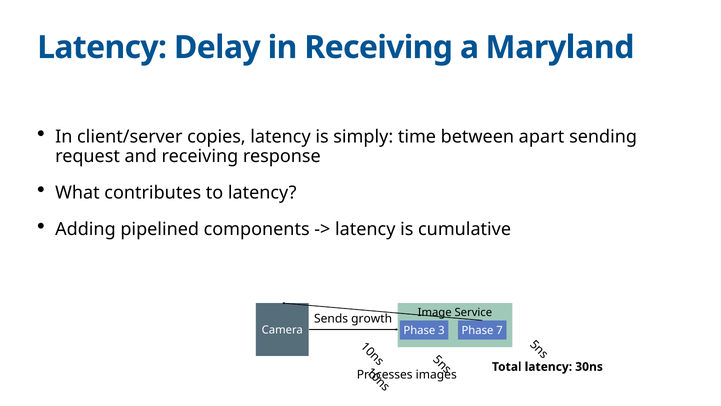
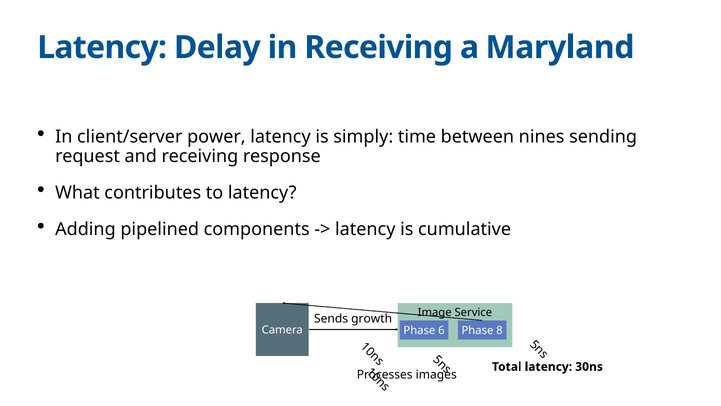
copies: copies -> power
apart: apart -> nines
3: 3 -> 6
7: 7 -> 8
